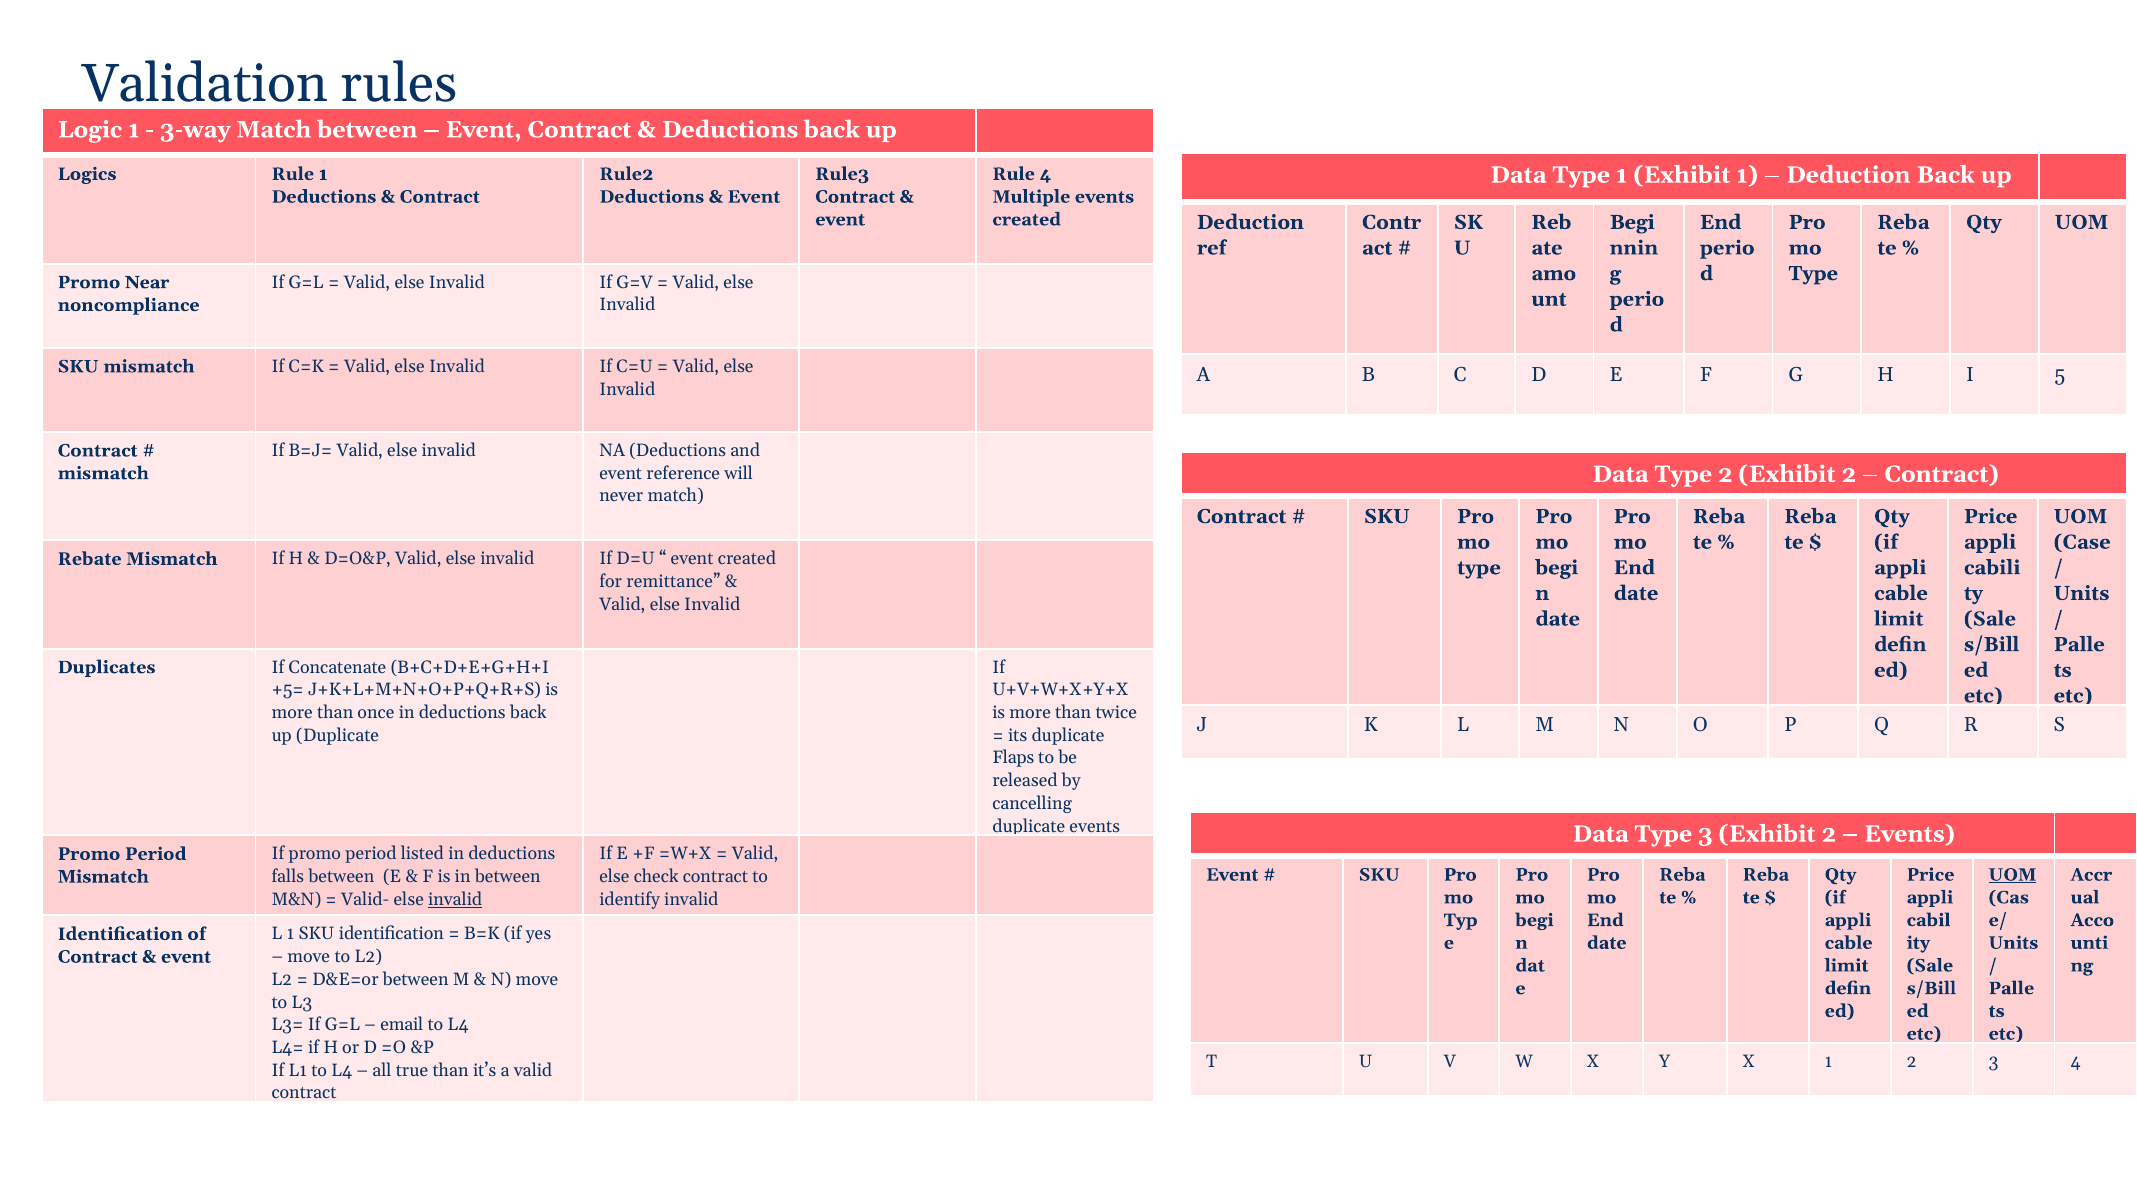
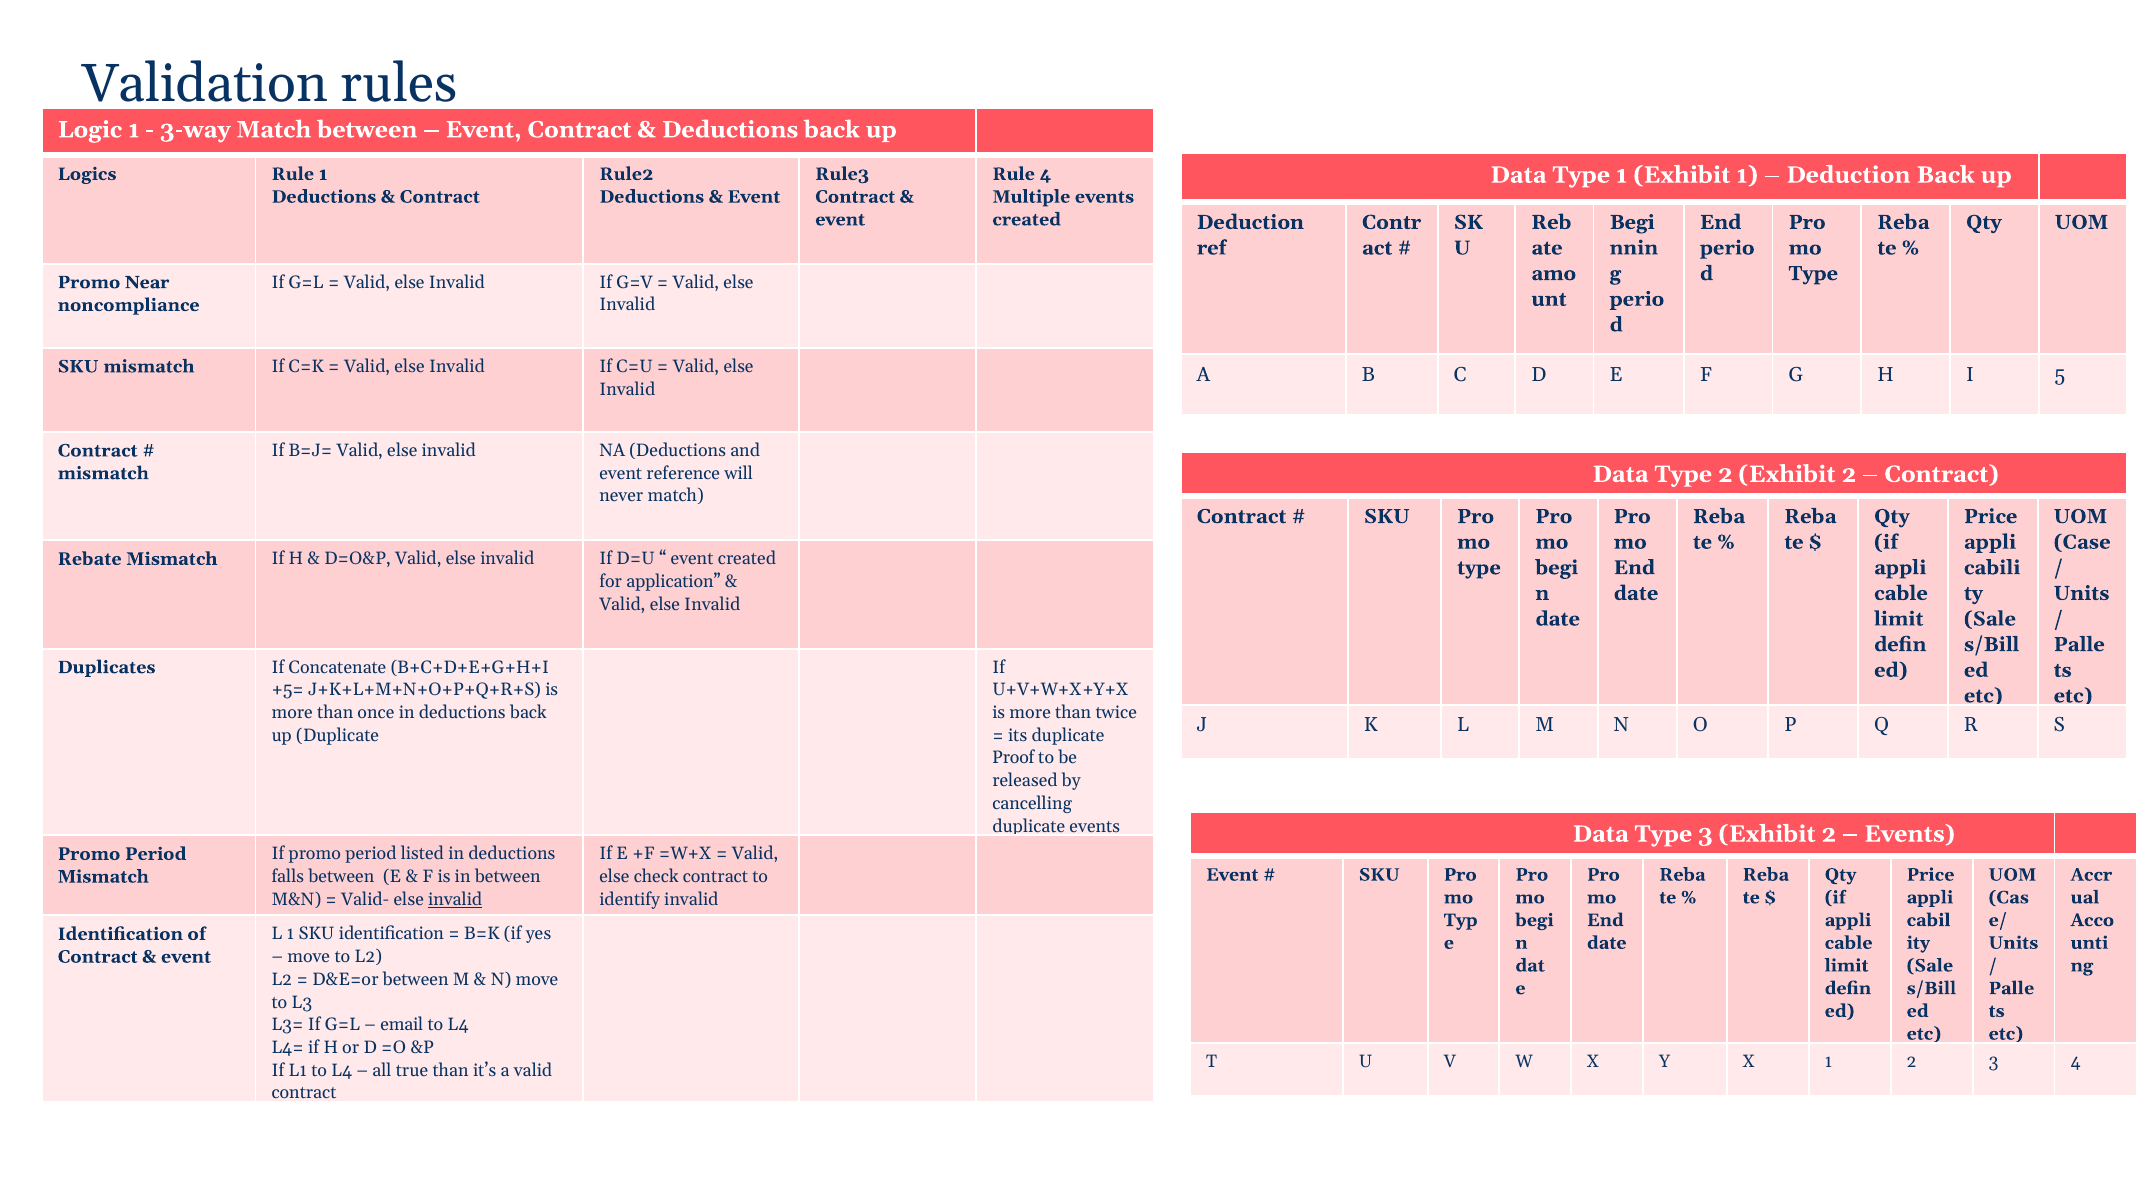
remittance: remittance -> application
Flaps: Flaps -> Proof
UOM at (2012, 875) underline: present -> none
